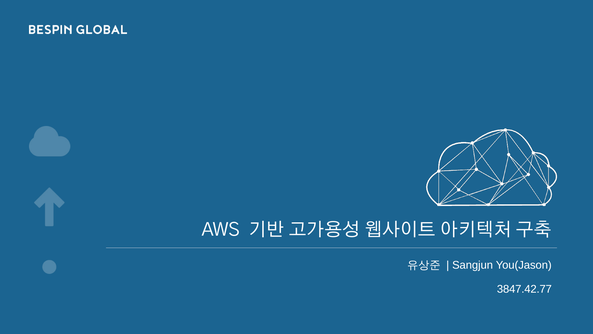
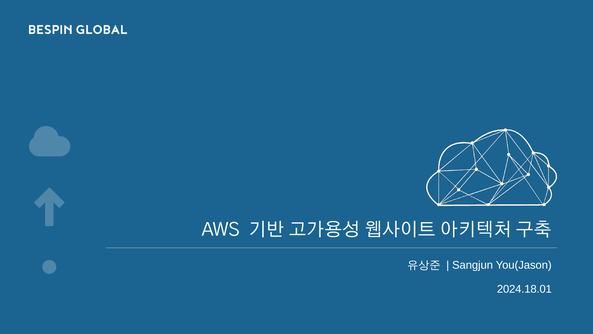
3847.42.77: 3847.42.77 -> 2024.18.01
